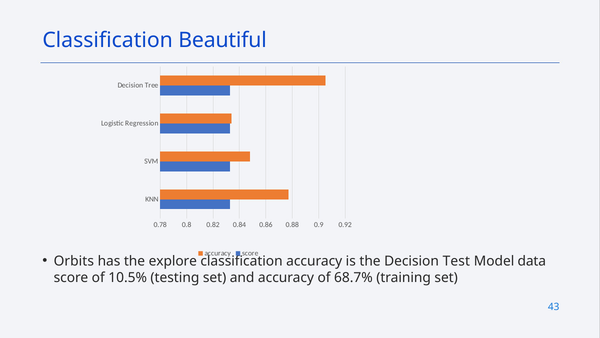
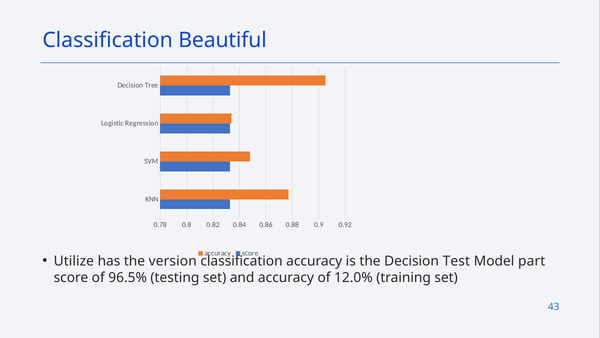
Orbits: Orbits -> Utilize
explore: explore -> version
data: data -> part
10.5%: 10.5% -> 96.5%
68.7%: 68.7% -> 12.0%
